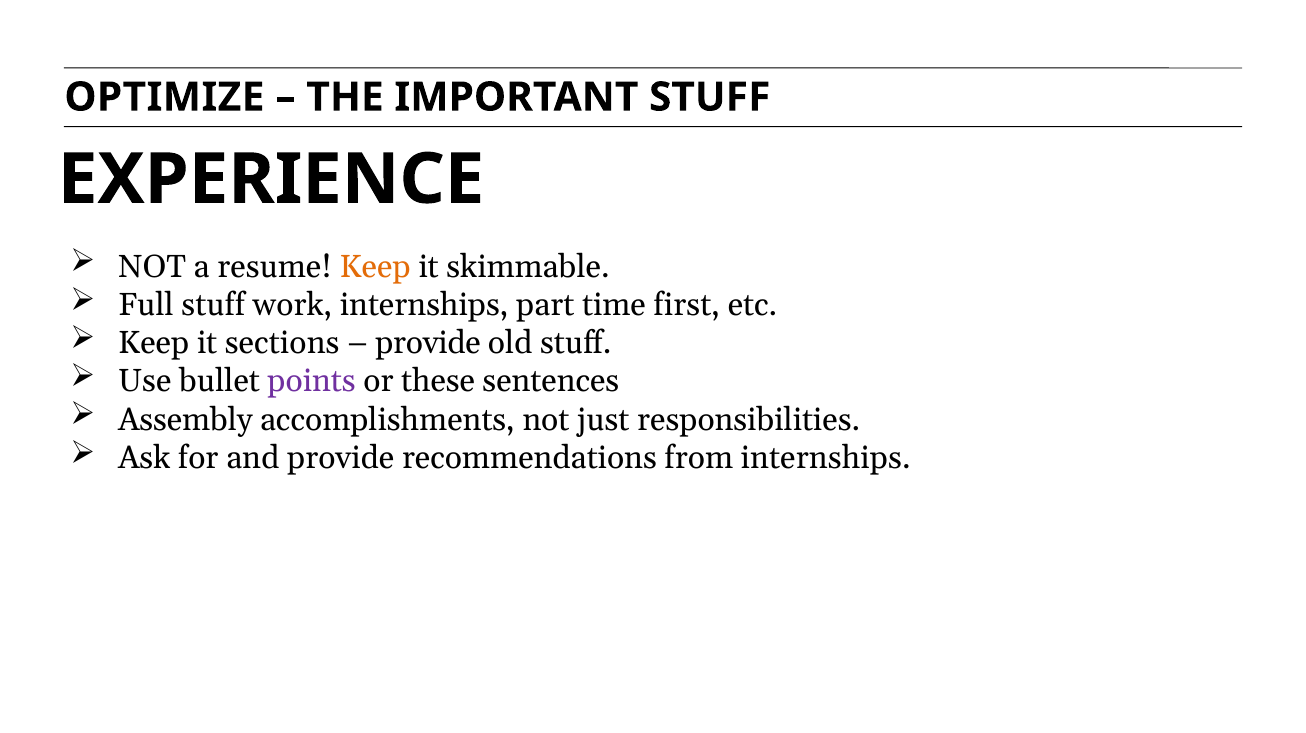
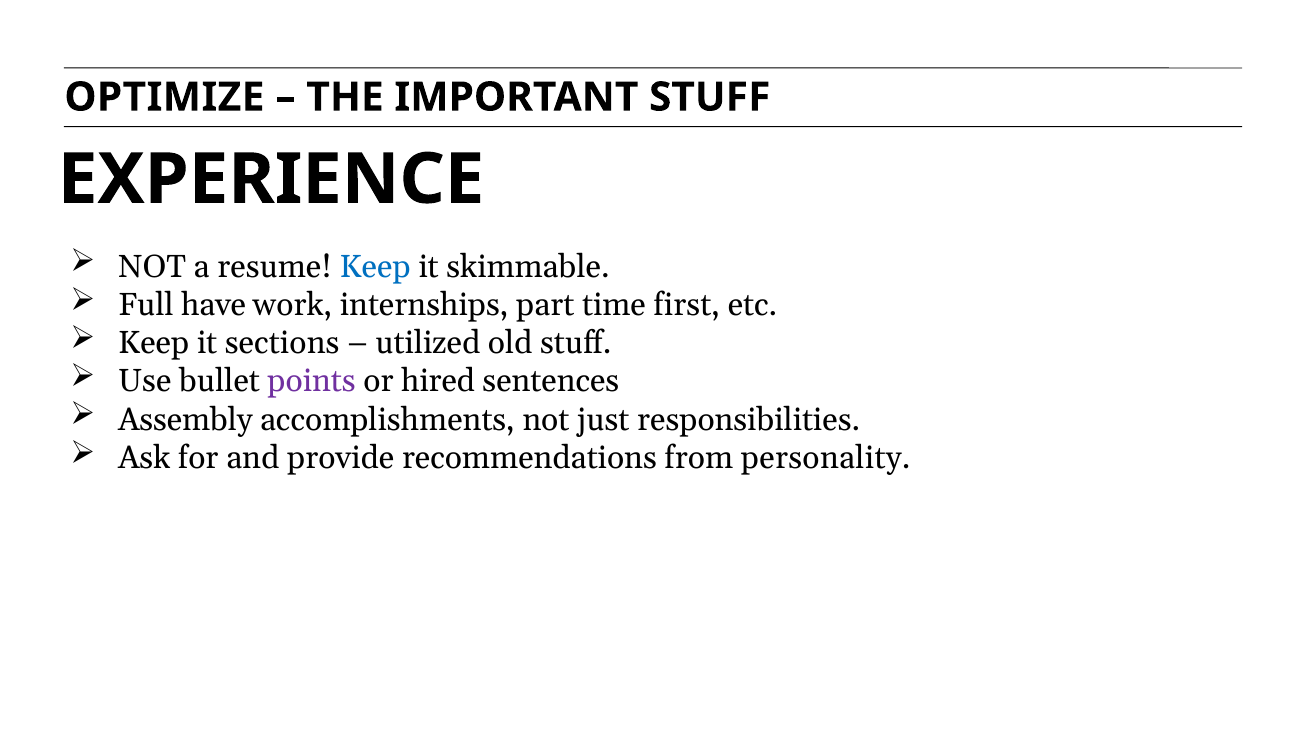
Keep at (375, 267) colour: orange -> blue
Full stuff: stuff -> have
provide at (428, 343): provide -> utilized
these: these -> hired
from internships: internships -> personality
